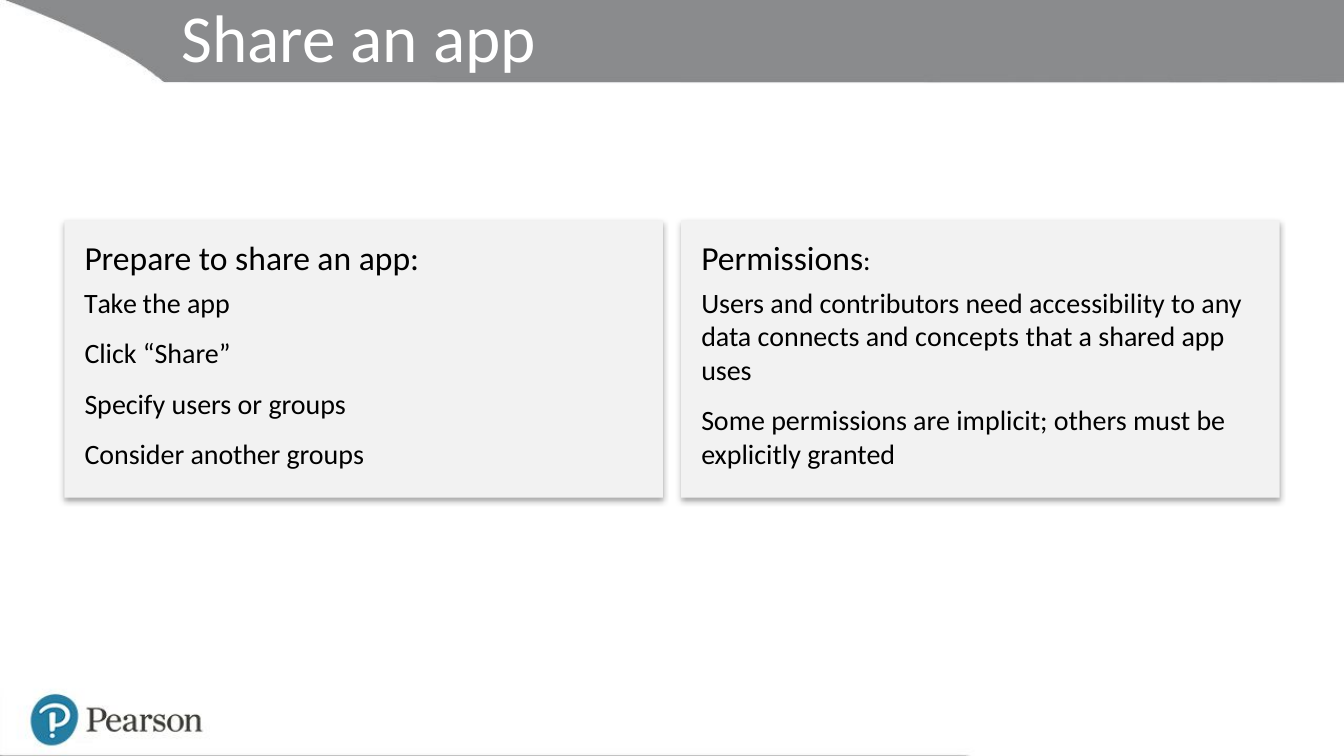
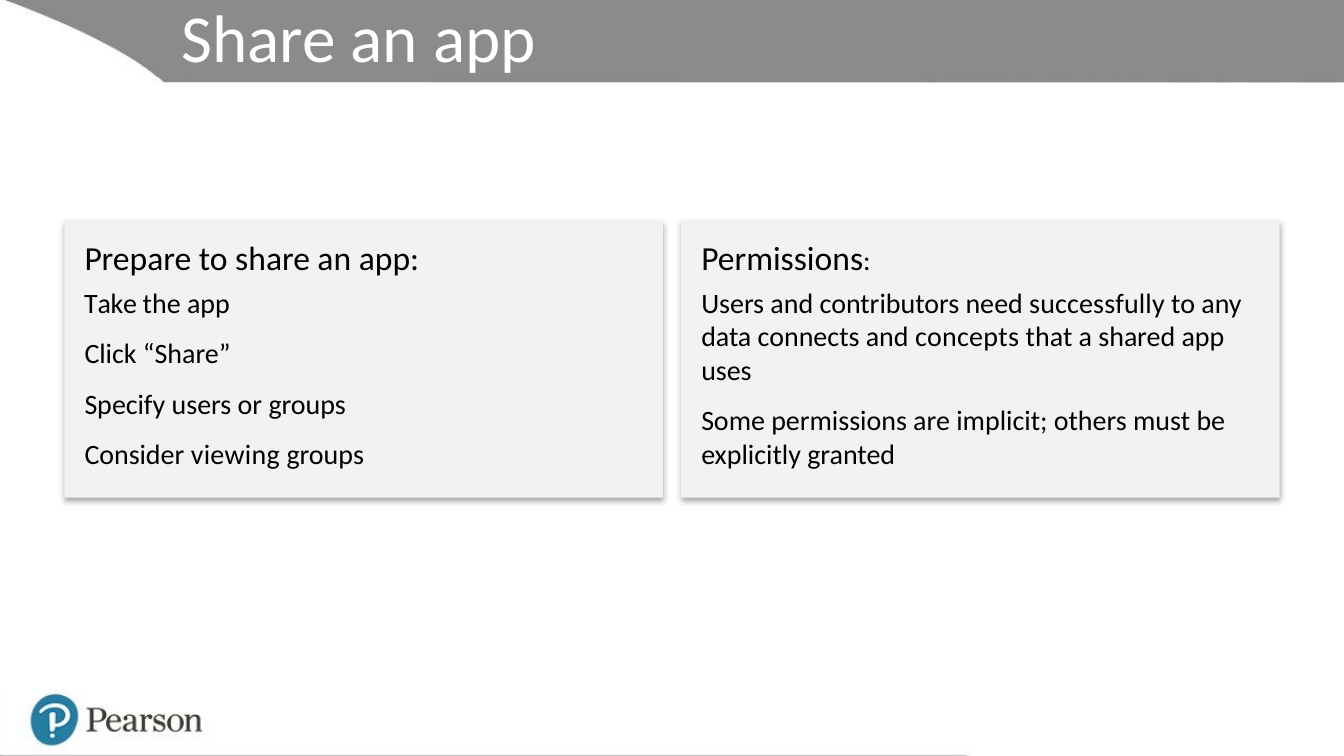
accessibility: accessibility -> successfully
another: another -> viewing
